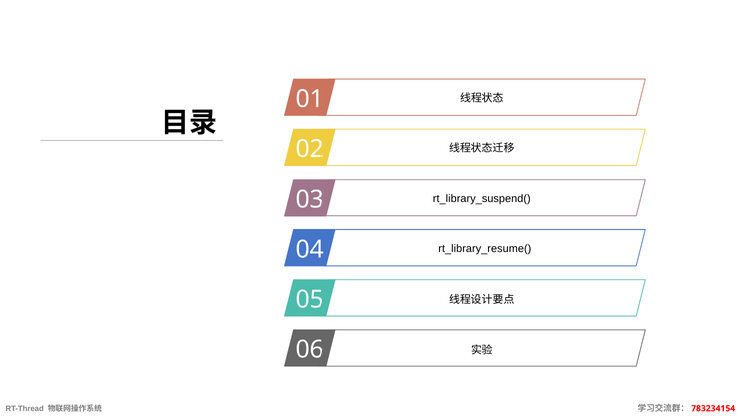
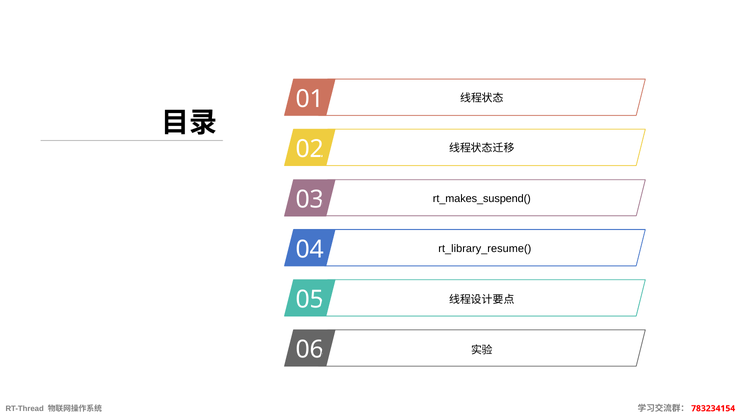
rt_library_suspend(: rt_library_suspend( -> rt_makes_suspend(
